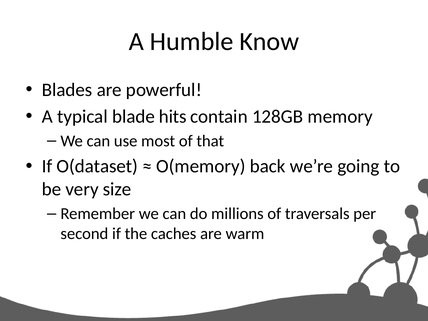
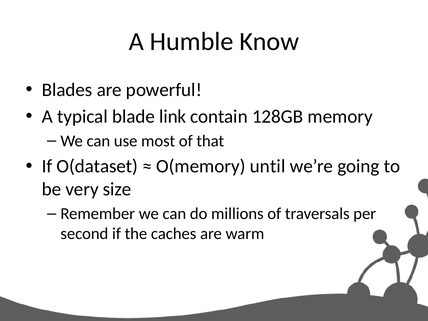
hits: hits -> link
back: back -> until
